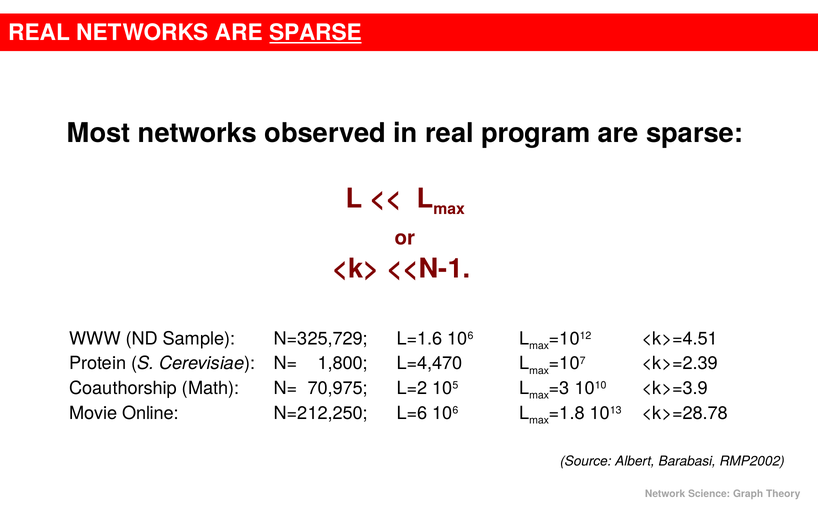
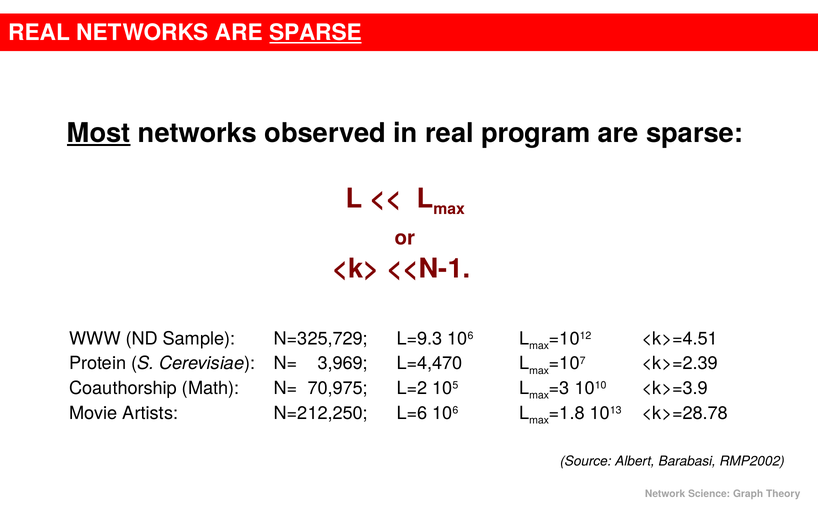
Most underline: none -> present
L=1.6: L=1.6 -> L=9.3
1,800: 1,800 -> 3,969
Online: Online -> Artists
